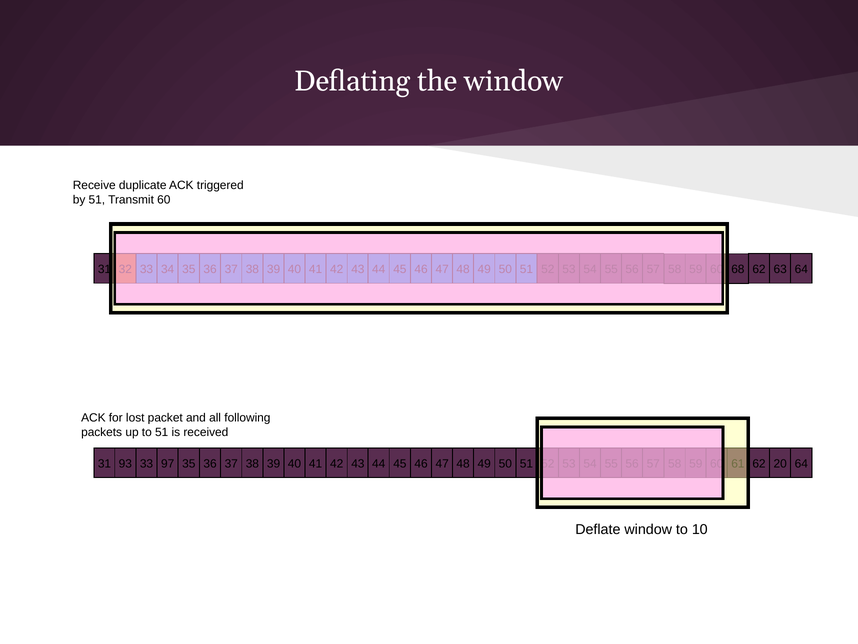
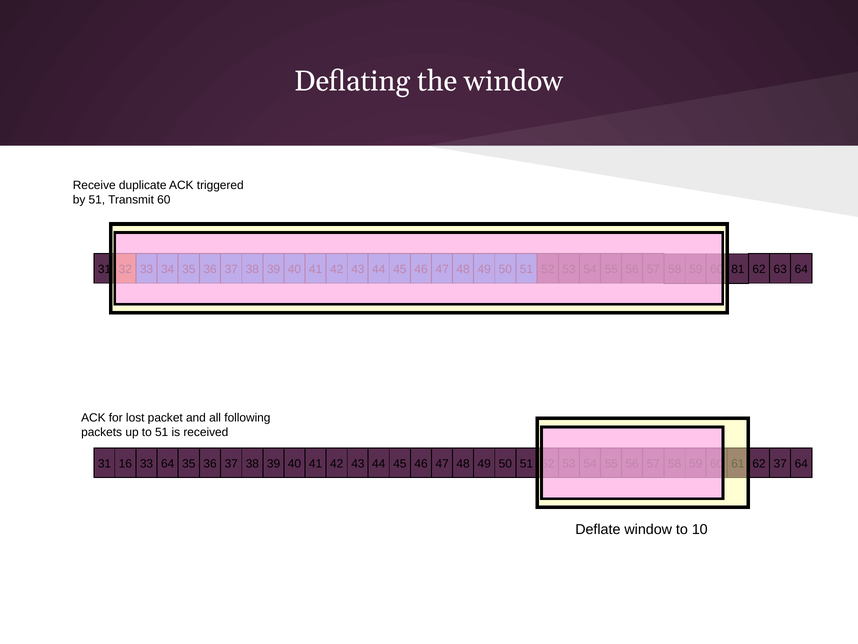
68: 68 -> 81
93: 93 -> 16
33 97: 97 -> 64
62 20: 20 -> 37
